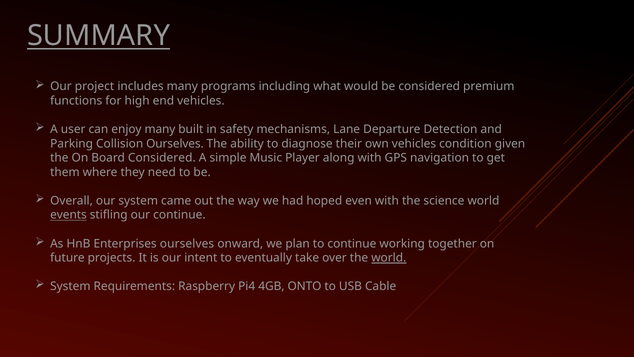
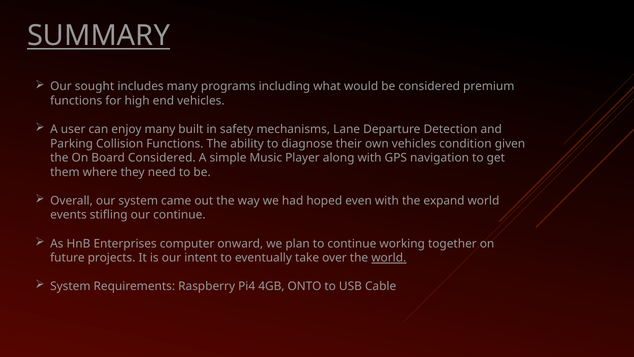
project: project -> sought
Collision Ourselves: Ourselves -> Functions
science: science -> expand
events underline: present -> none
Enterprises ourselves: ourselves -> computer
